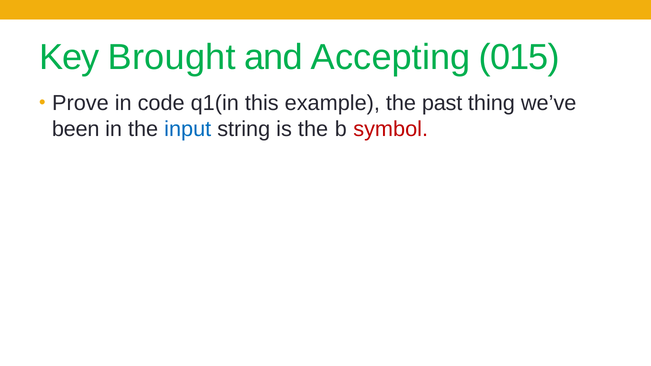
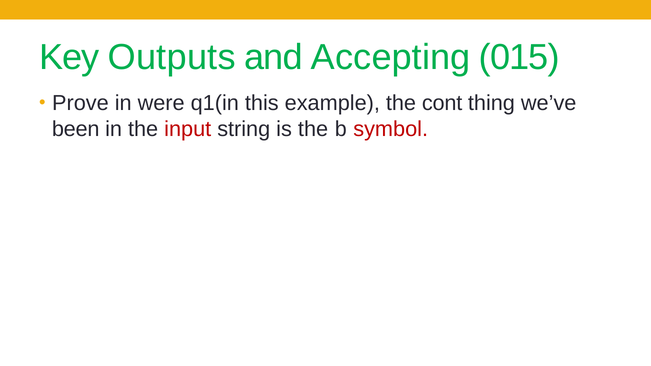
Brought: Brought -> Outputs
code: code -> were
past: past -> cont
input colour: blue -> red
